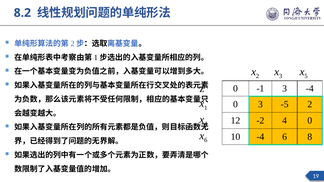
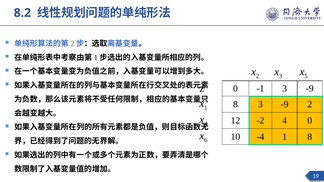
-1 3 -4: -4 -> -9
0 at (235, 104): 0 -> 8
-5 at (285, 104): -5 -> -9
-4 6: 6 -> 1
